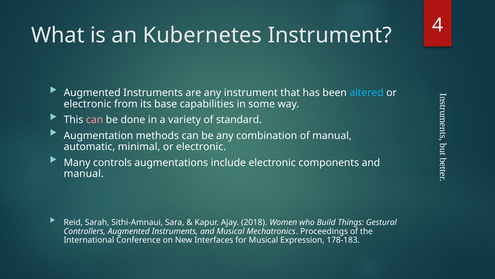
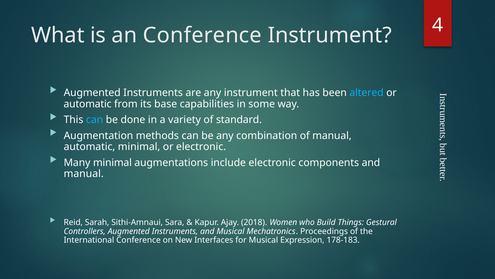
an Kubernetes: Kubernetes -> Conference
electronic at (88, 104): electronic -> automatic
can at (95, 120) colour: pink -> light blue
Many controls: controls -> minimal
